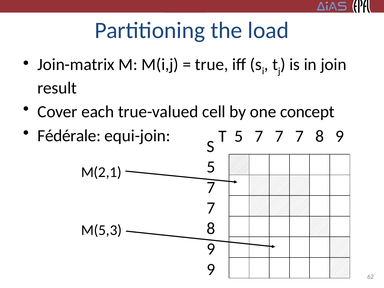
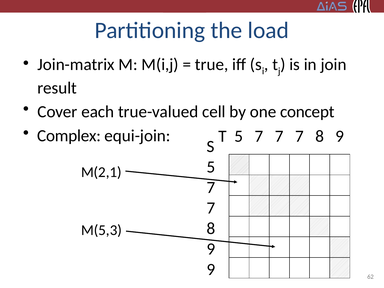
Fédérale: Fédérale -> Complex
